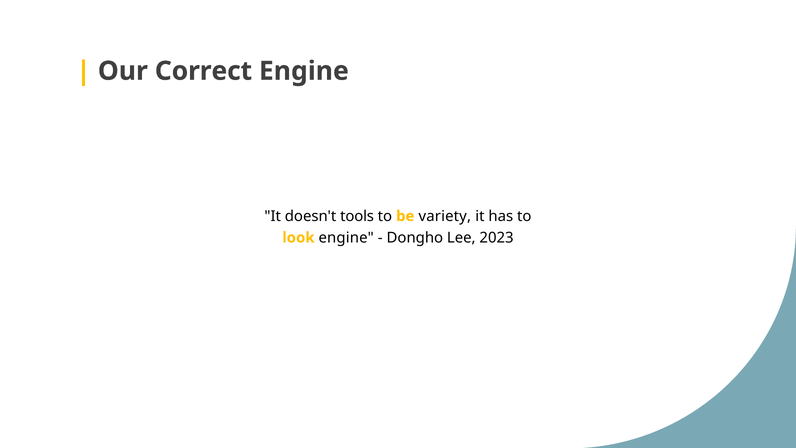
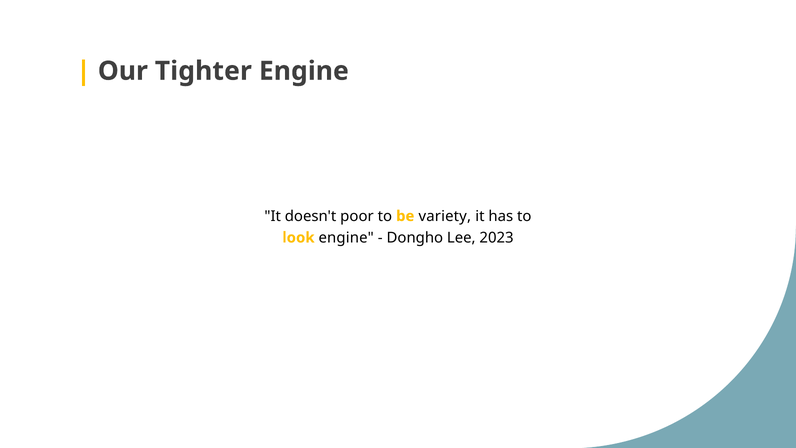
Correct: Correct -> Tighter
tools: tools -> poor
